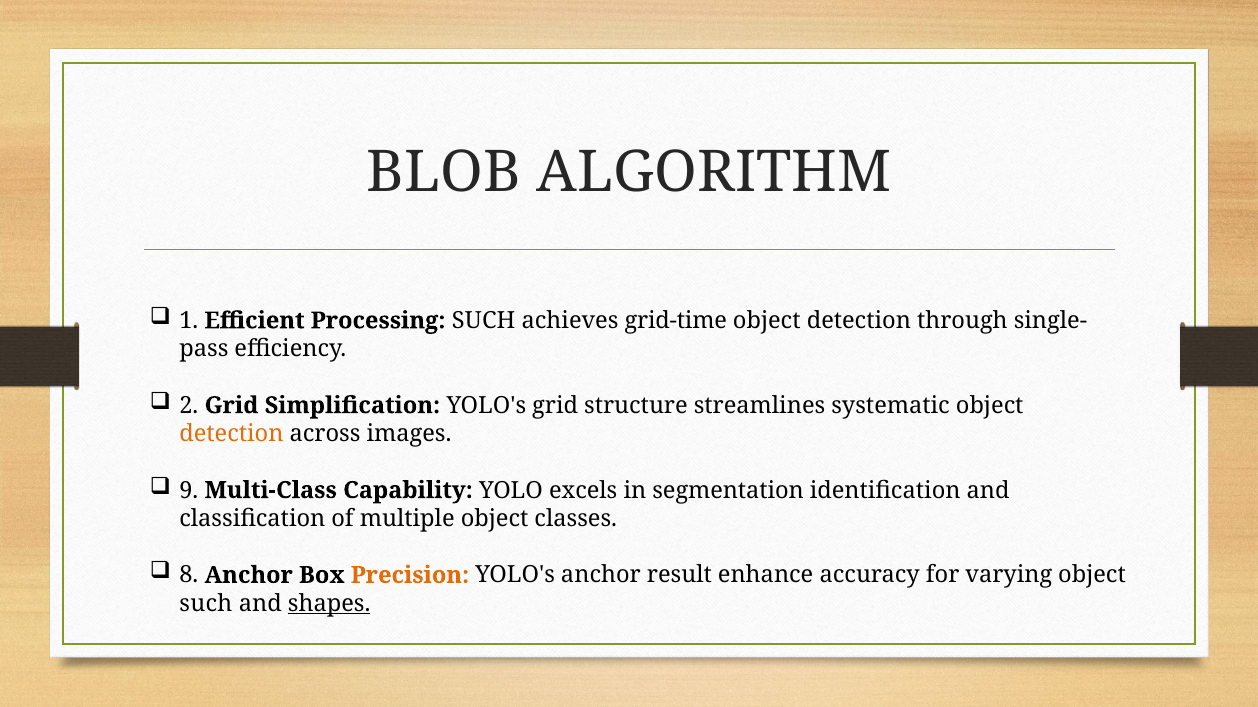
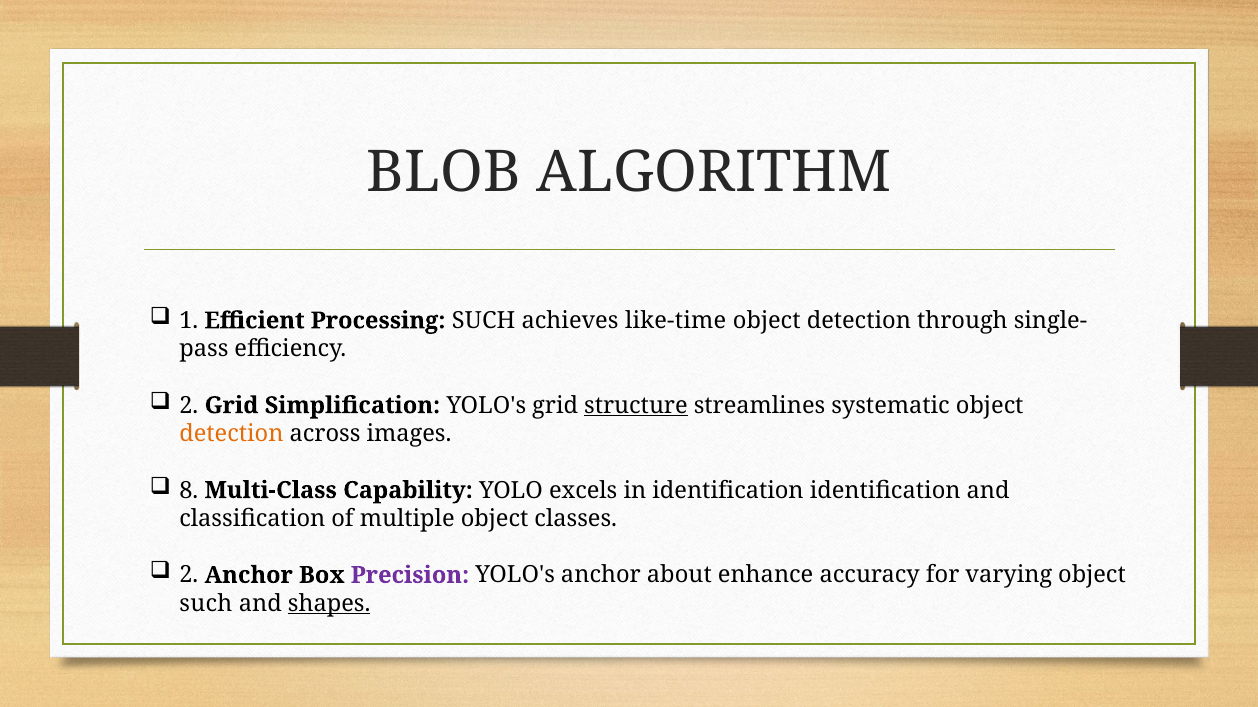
grid-time: grid-time -> like-time
structure underline: none -> present
9: 9 -> 8
in segmentation: segmentation -> identification
8 at (189, 576): 8 -> 2
Precision colour: orange -> purple
result: result -> about
